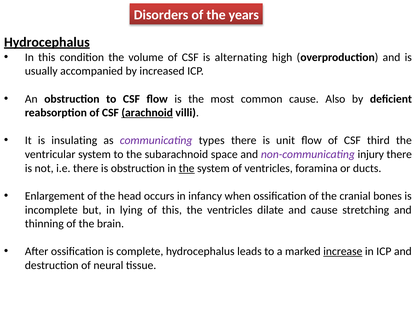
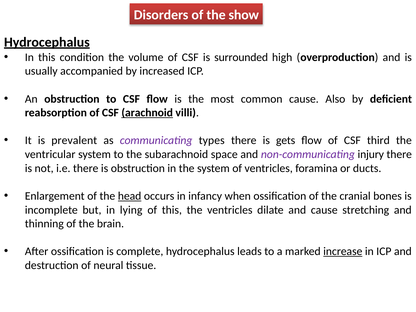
years: years -> show
alternating: alternating -> surrounded
insulating: insulating -> prevalent
unit: unit -> gets
the at (187, 168) underline: present -> none
head underline: none -> present
